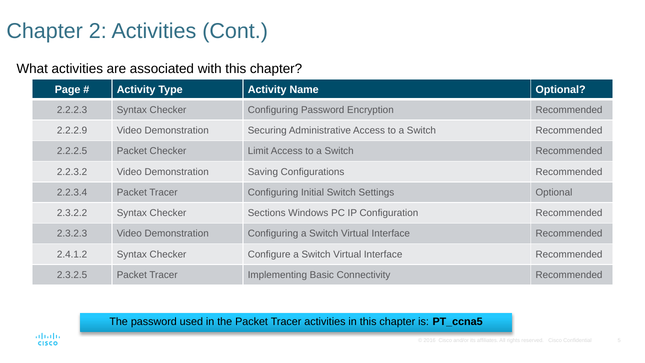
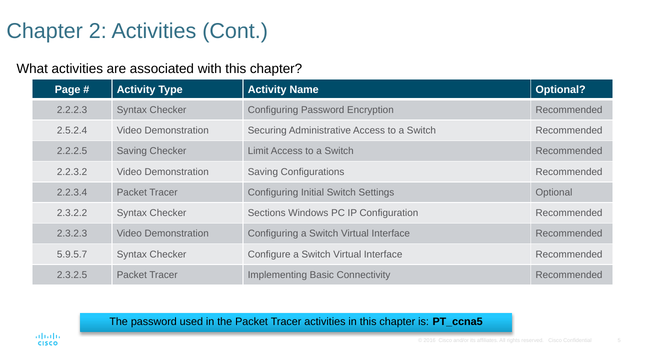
2.2.2.9: 2.2.2.9 -> 2.5.2.4
2.2.2.5 Packet: Packet -> Saving
2.4.1.2: 2.4.1.2 -> 5.9.5.7
